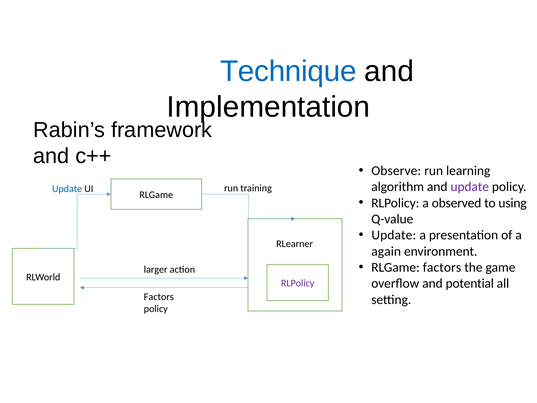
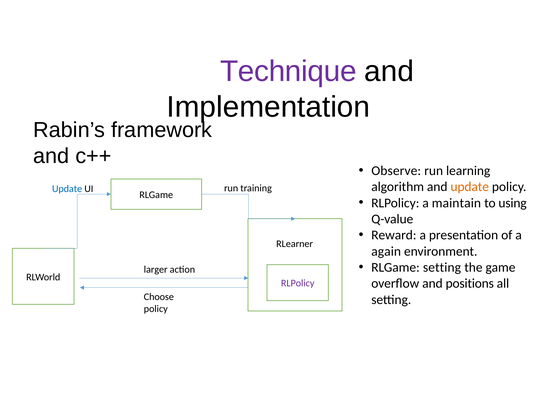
Technique colour: blue -> purple
update at (470, 187) colour: purple -> orange
observed: observed -> maintain
Update at (394, 235): Update -> Reward
RLGame factors: factors -> setting
potential: potential -> positions
Factors at (159, 297): Factors -> Choose
